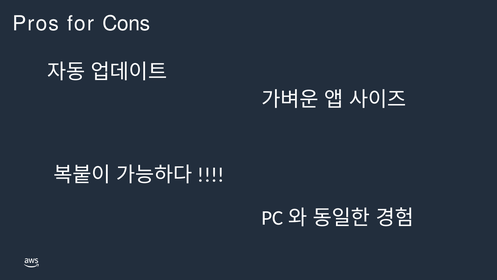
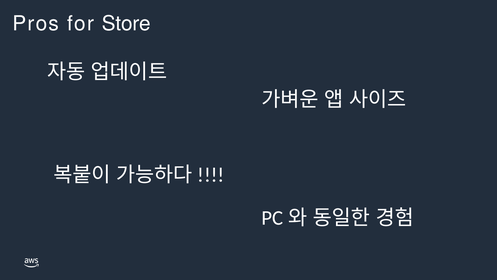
Cons: Cons -> Store
